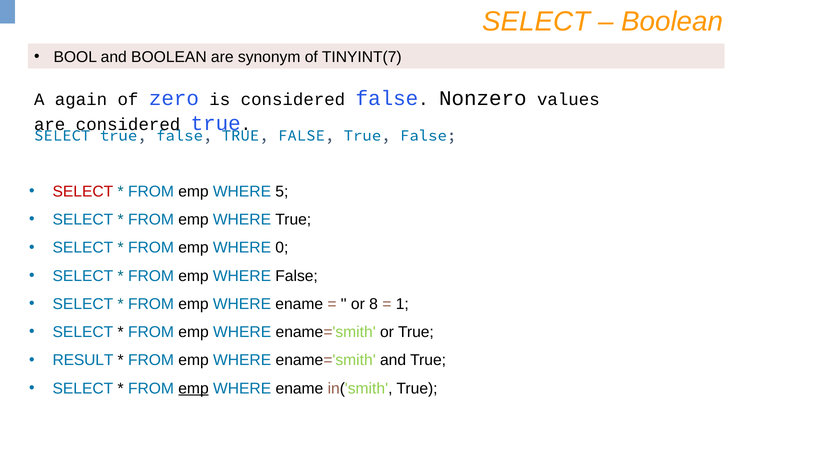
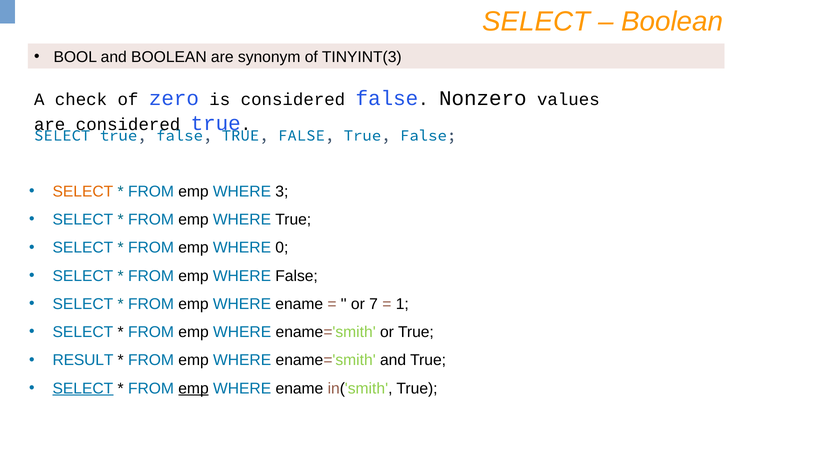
TINYINT(7: TINYINT(7 -> TINYINT(3
again: again -> check
SELECT at (83, 192) colour: red -> orange
5: 5 -> 3
8: 8 -> 7
SELECT at (83, 389) underline: none -> present
